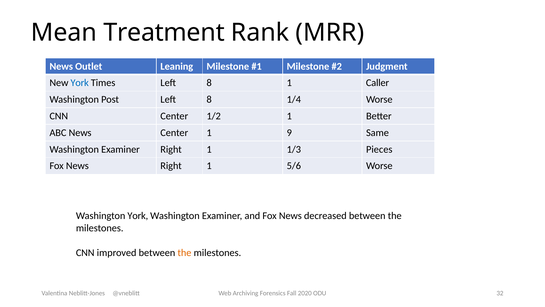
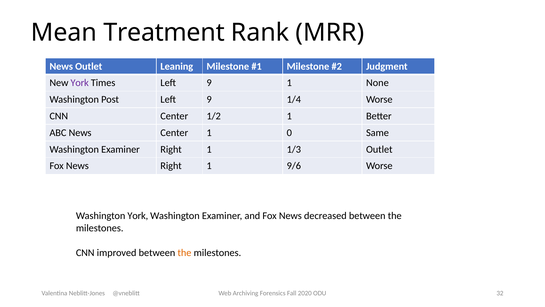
York at (80, 83) colour: blue -> purple
Times Left 8: 8 -> 9
Caller: Caller -> None
Post Left 8: 8 -> 9
9: 9 -> 0
1/3 Pieces: Pieces -> Outlet
5/6: 5/6 -> 9/6
